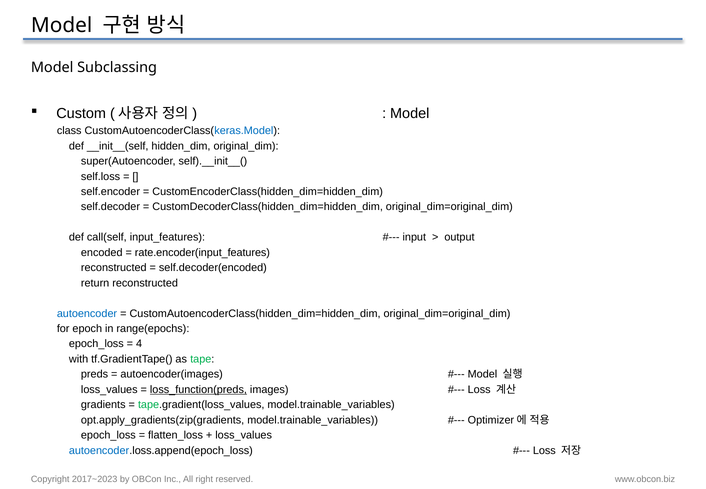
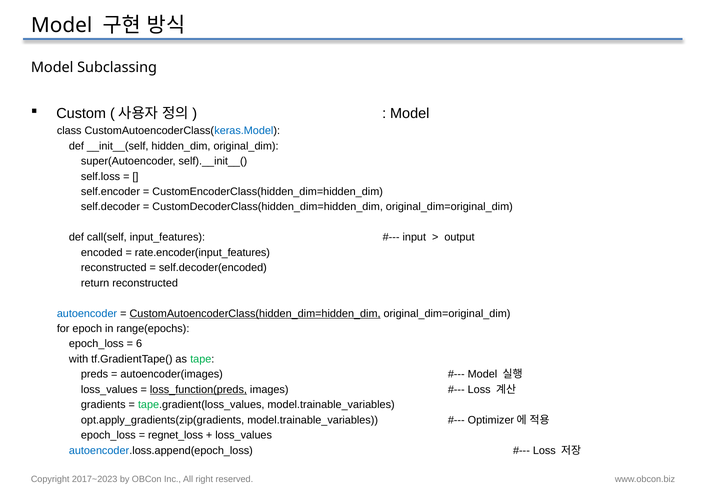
CustomAutoencoderClass(hidden_dim=hidden_dim underline: none -> present
4: 4 -> 6
flatten_loss: flatten_loss -> regnet_loss
